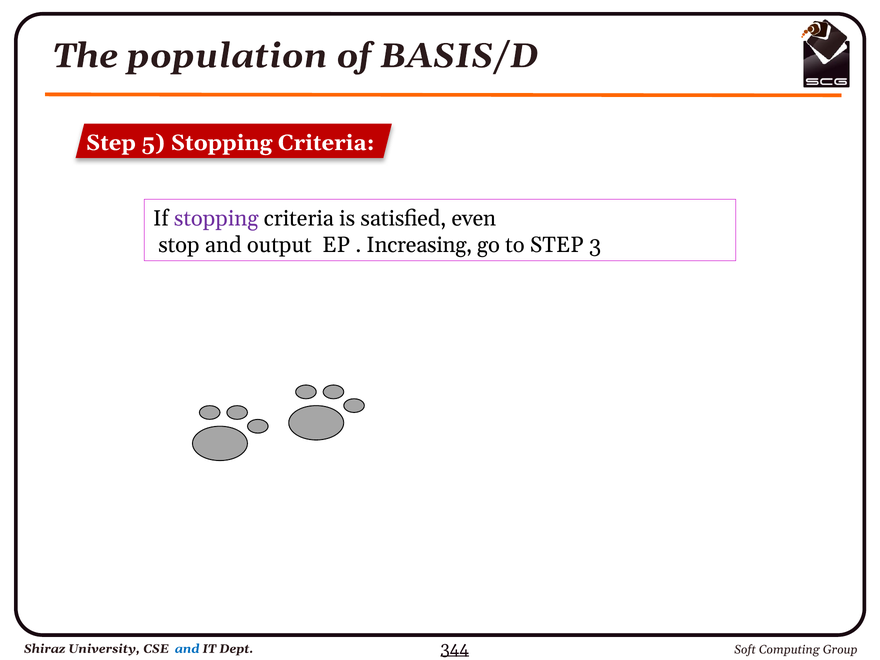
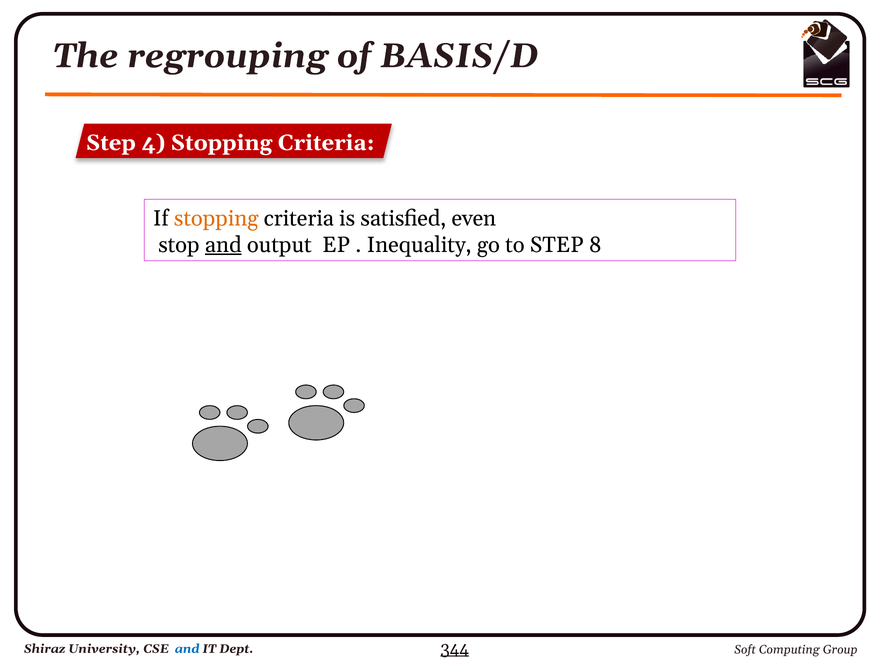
population: population -> regrouping
5: 5 -> 4
stopping at (216, 218) colour: purple -> orange
and at (223, 245) underline: none -> present
Increasing: Increasing -> Inequality
3: 3 -> 8
